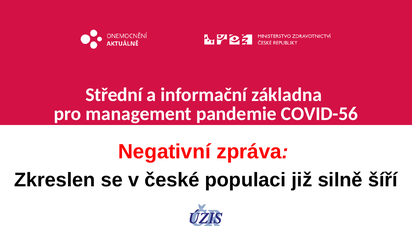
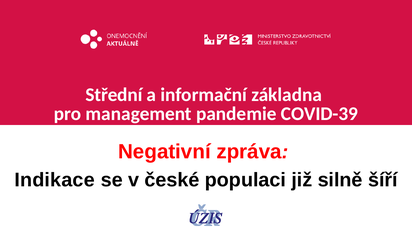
COVID-56: COVID-56 -> COVID-39
Zkreslen: Zkreslen -> Indikace
